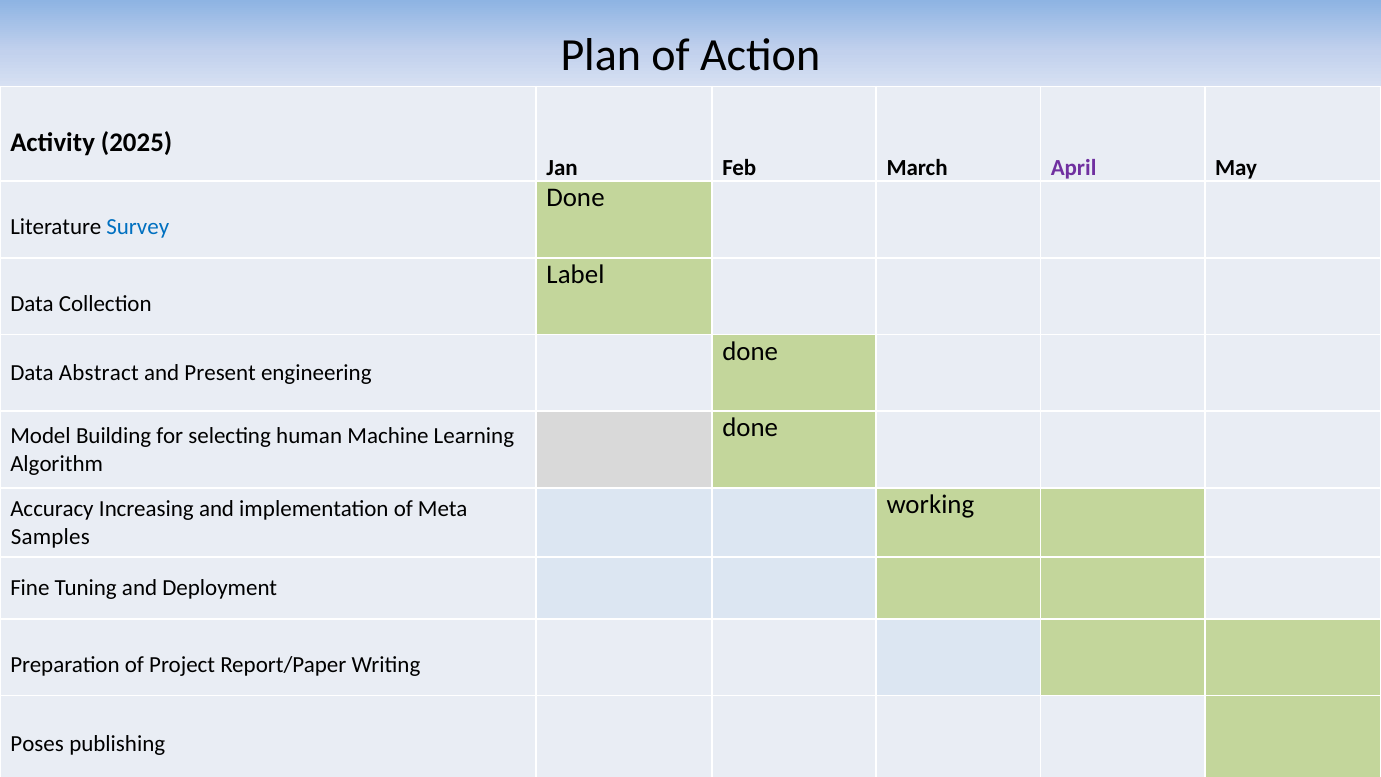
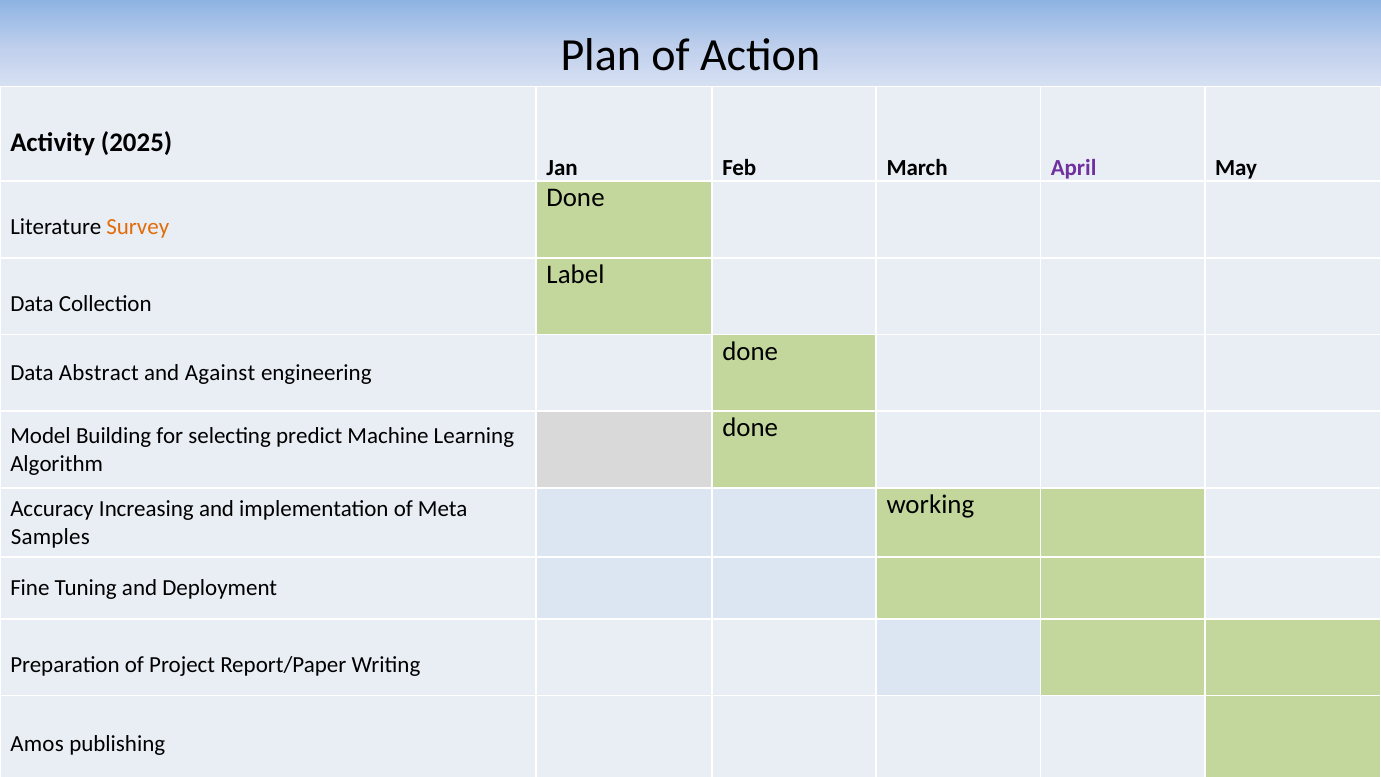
Survey colour: blue -> orange
Present: Present -> Against
human: human -> predict
Poses: Poses -> Amos
